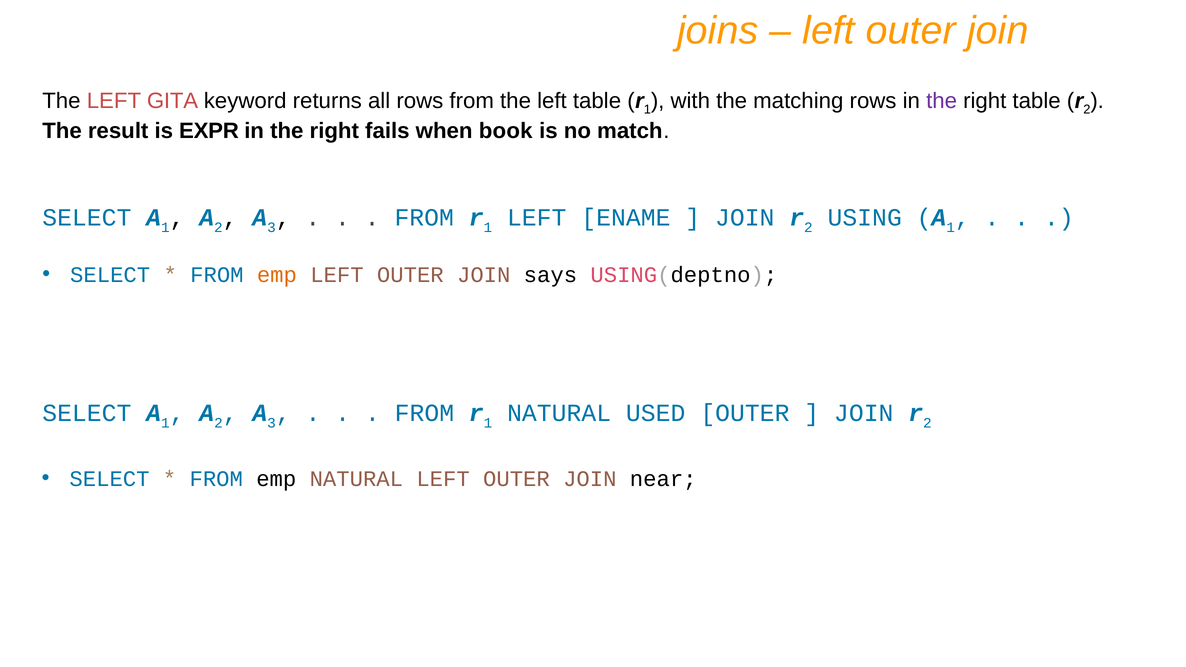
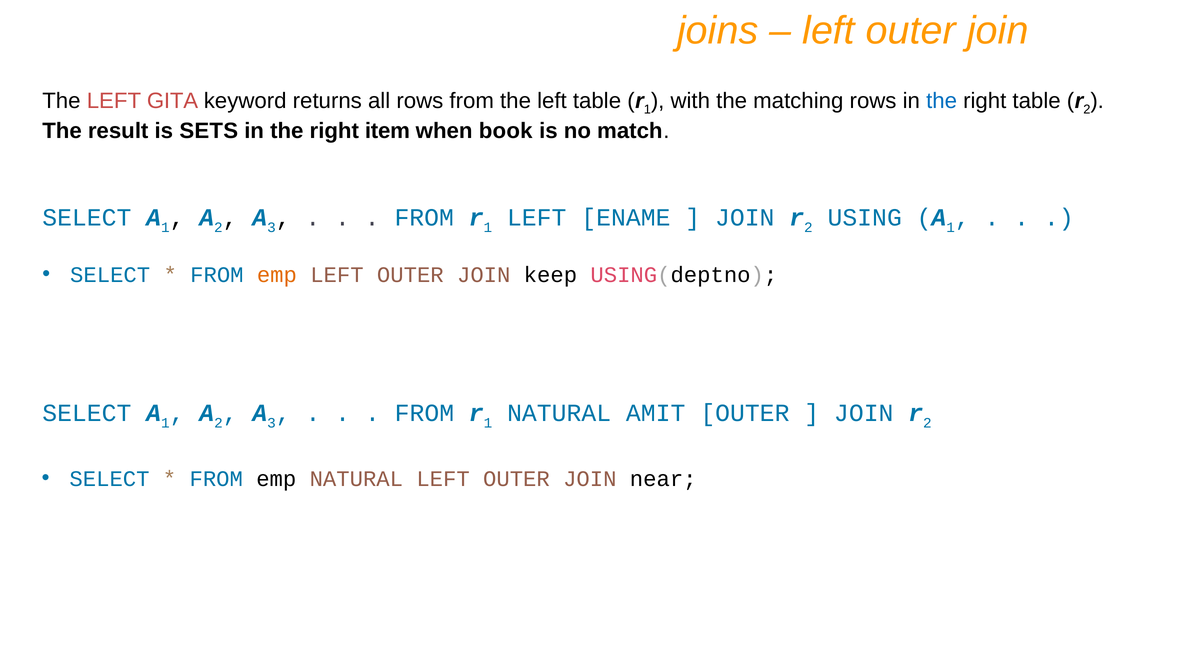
the at (942, 101) colour: purple -> blue
EXPR: EXPR -> SETS
fails: fails -> item
says: says -> keep
USED: USED -> AMIT
